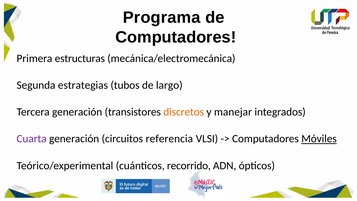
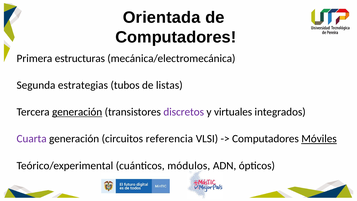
Programa: Programa -> Orientada
largo: largo -> listas
generación at (77, 112) underline: none -> present
discretos colour: orange -> purple
manejar: manejar -> virtuales
recorrido: recorrido -> módulos
